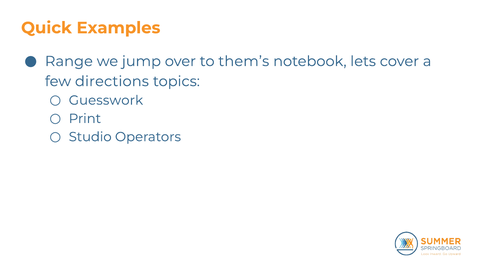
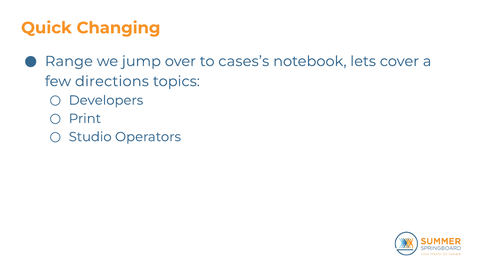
Examples: Examples -> Changing
them’s: them’s -> cases’s
Guesswork: Guesswork -> Developers
